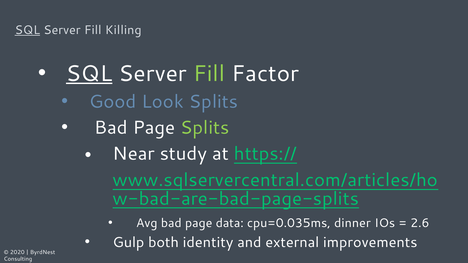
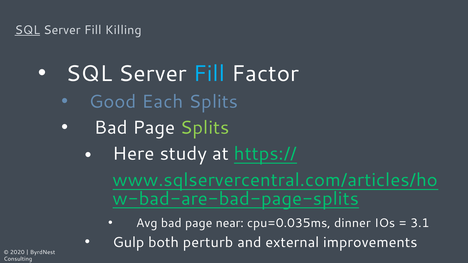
SQL at (89, 74) underline: present -> none
Fill at (209, 74) colour: light green -> light blue
Look: Look -> Each
Near: Near -> Here
data: data -> near
2.6: 2.6 -> 3.1
identity: identity -> perturb
